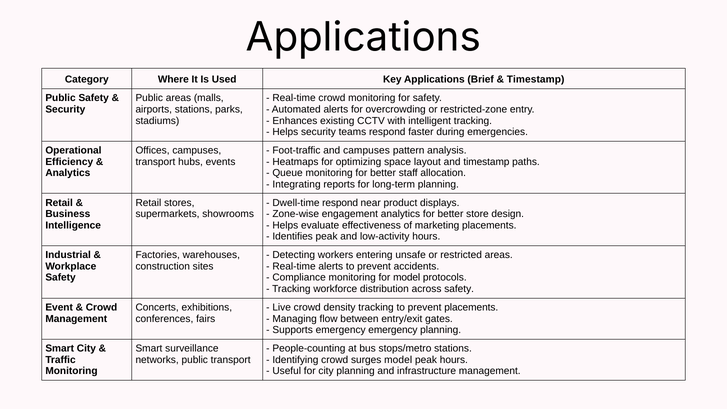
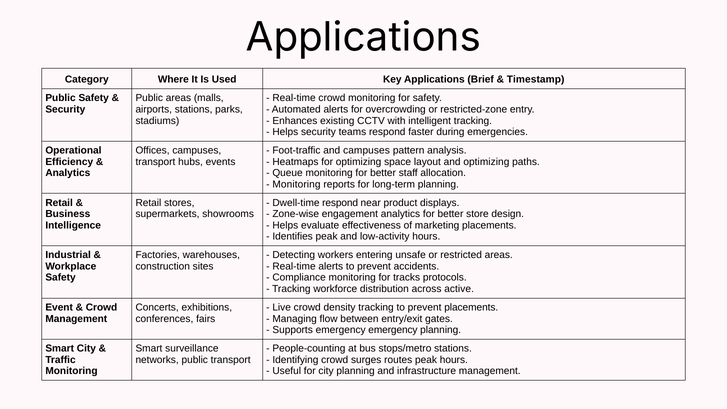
and timestamp: timestamp -> optimizing
Integrating at (297, 184): Integrating -> Monitoring
for model: model -> tracks
across safety: safety -> active
surges model: model -> routes
